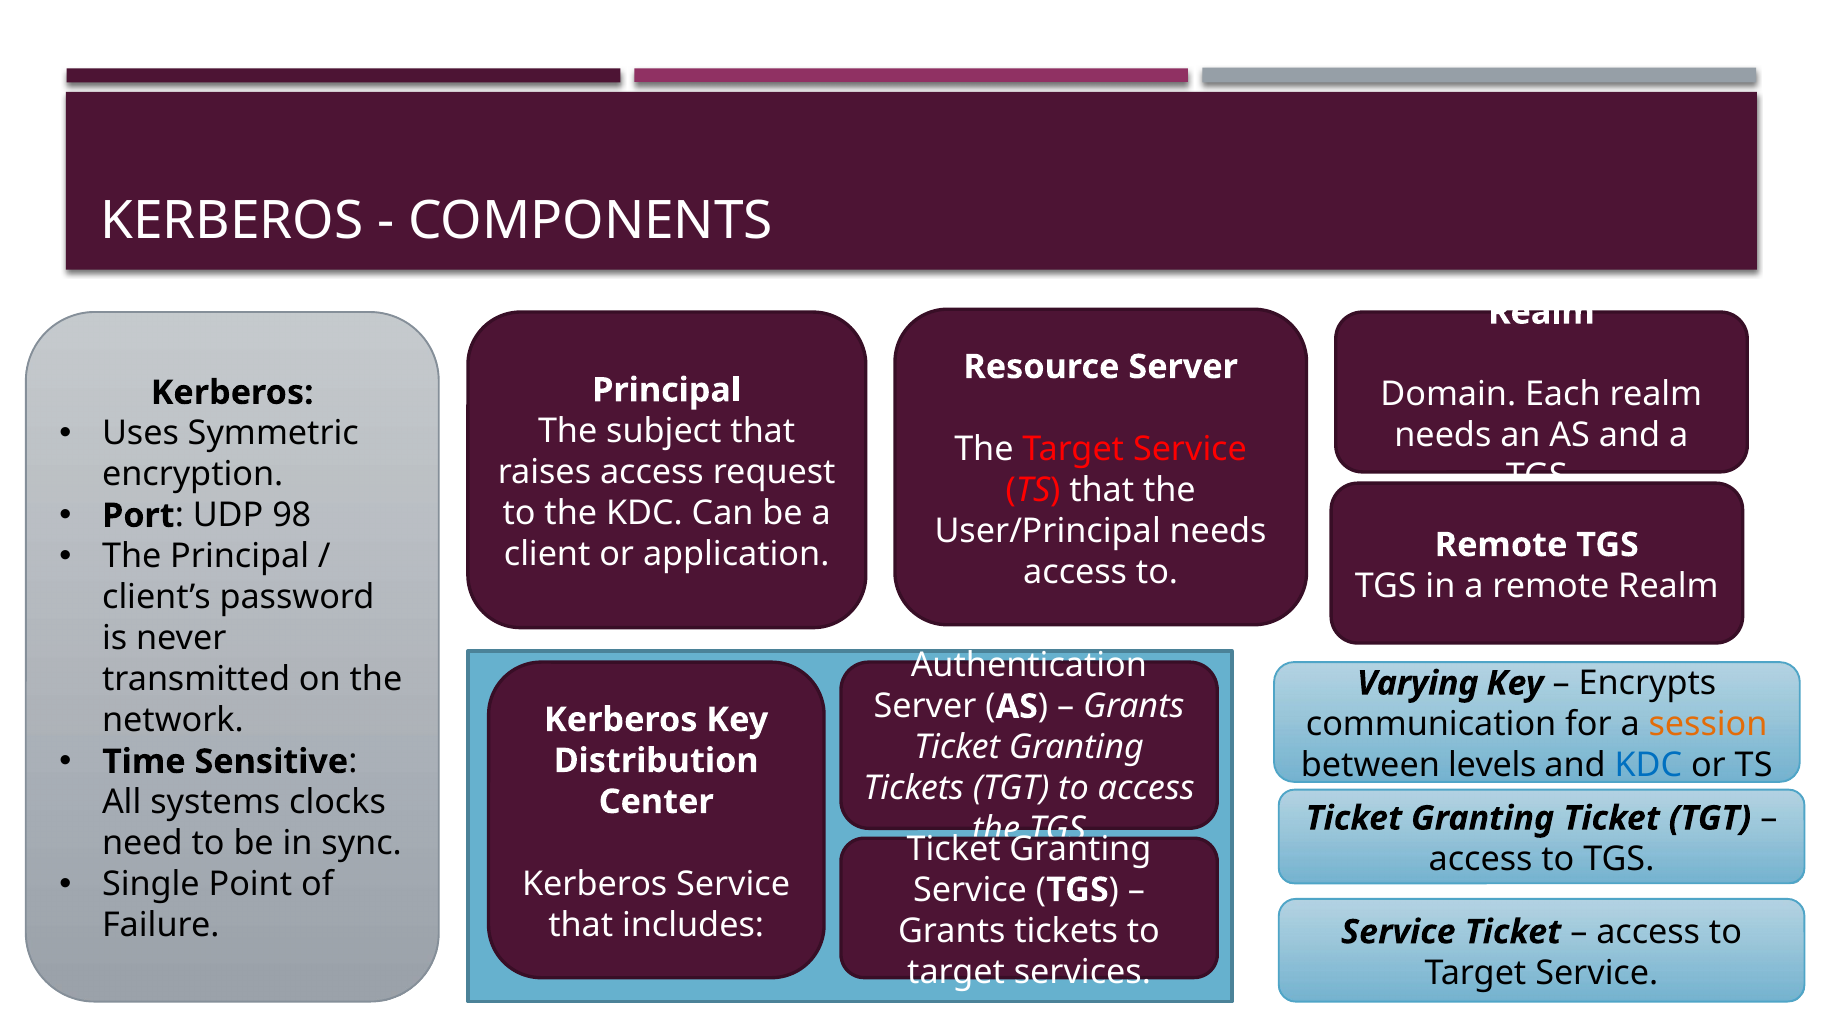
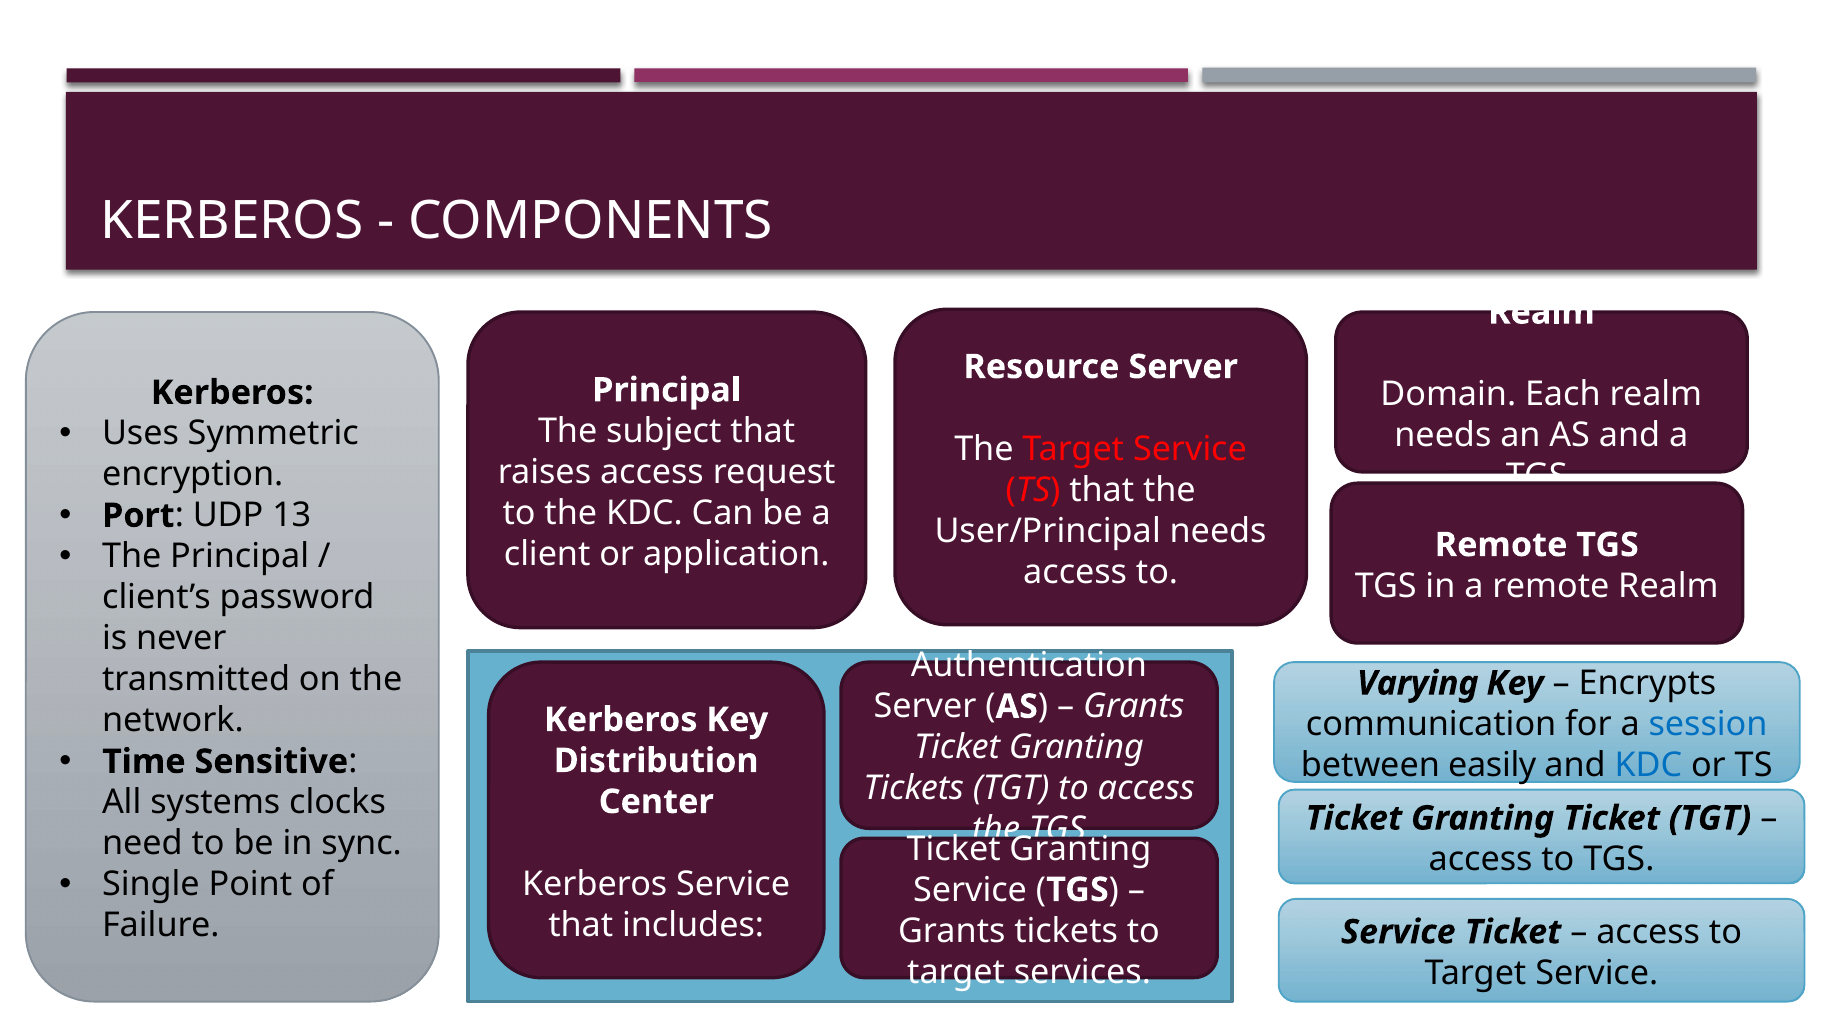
98: 98 -> 13
session colour: orange -> blue
levels: levels -> easily
